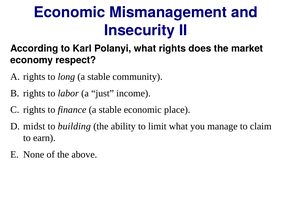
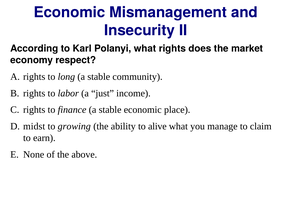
building: building -> growing
limit: limit -> alive
